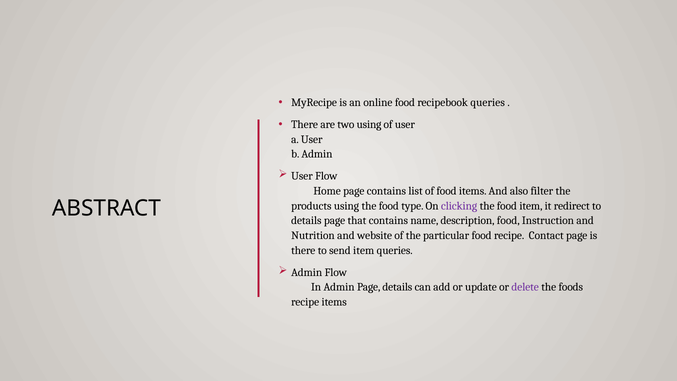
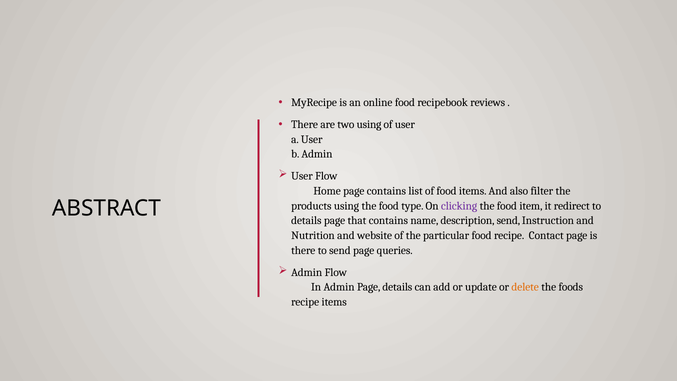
recipebook queries: queries -> reviews
description food: food -> send
send item: item -> page
delete colour: purple -> orange
